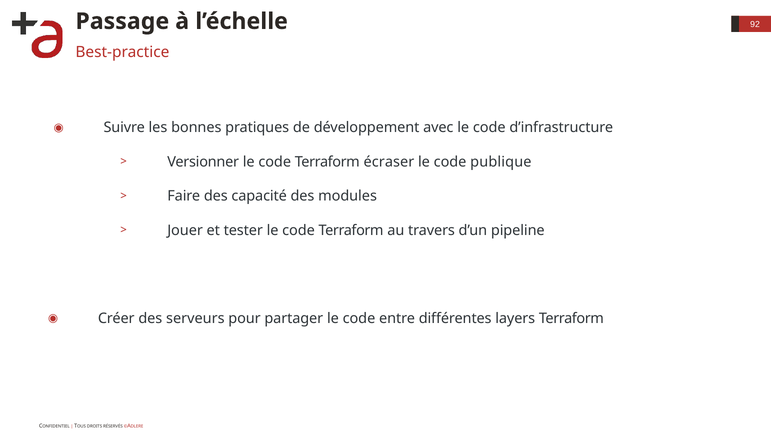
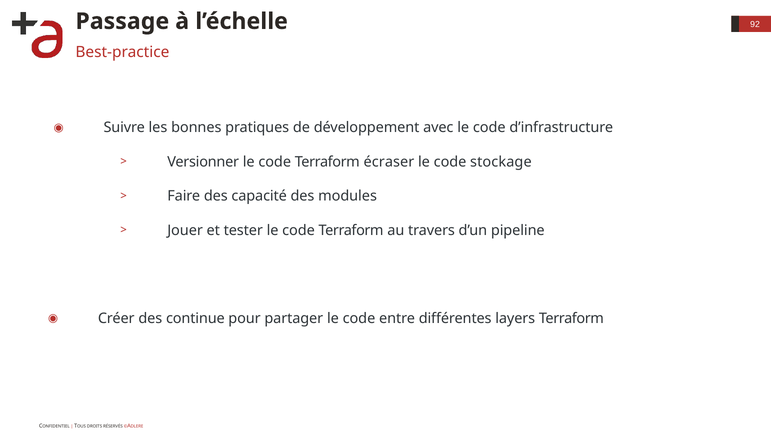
publique: publique -> stockage
serveurs: serveurs -> continue
